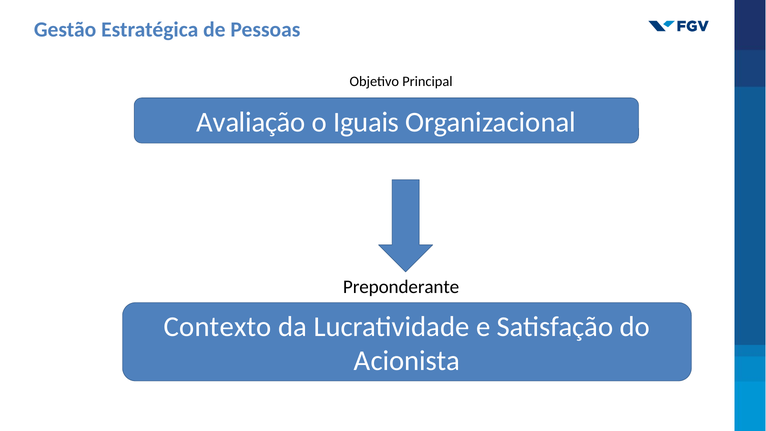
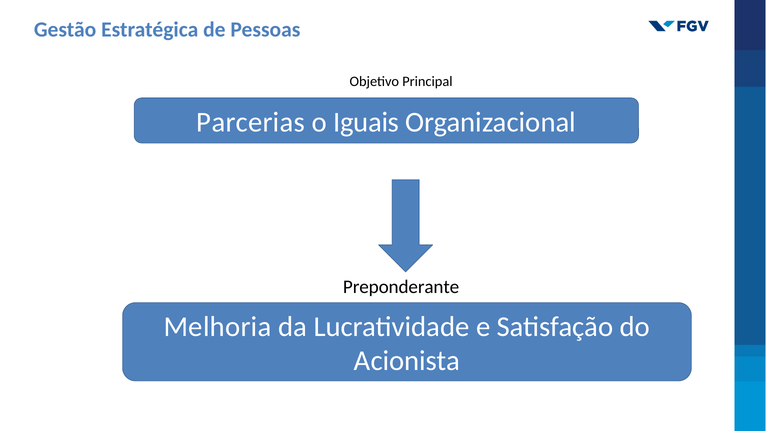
Avaliação: Avaliação -> Parcerias
Contexto: Contexto -> Melhoria
